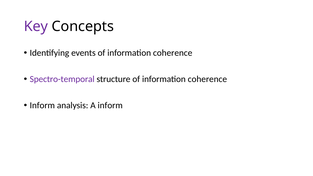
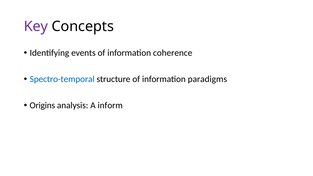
Spectro-temporal colour: purple -> blue
structure of information coherence: coherence -> paradigms
Inform at (42, 105): Inform -> Origins
